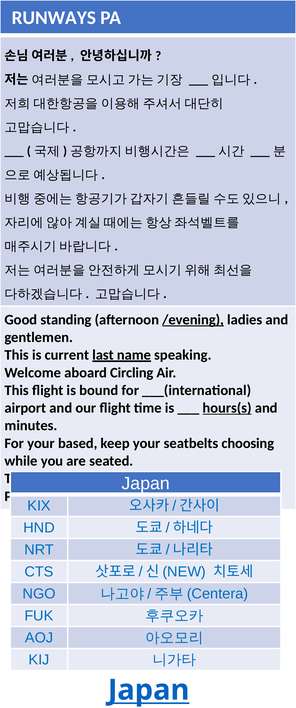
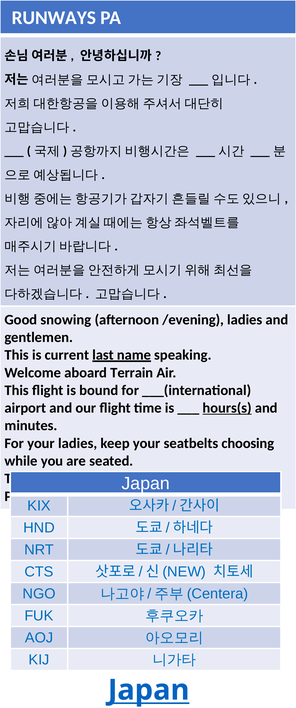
standing: standing -> snowing
/evening underline: present -> none
Circling: Circling -> Terrain
your based: based -> ladies
